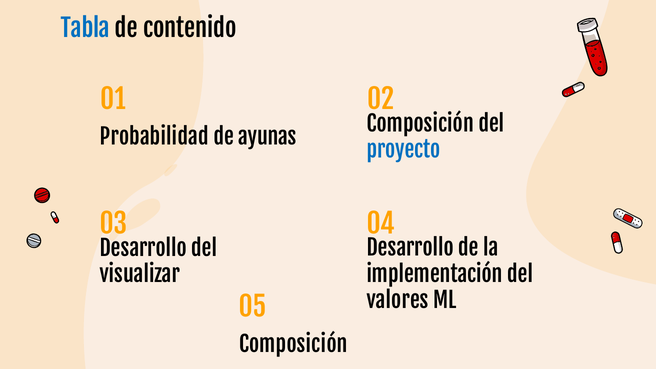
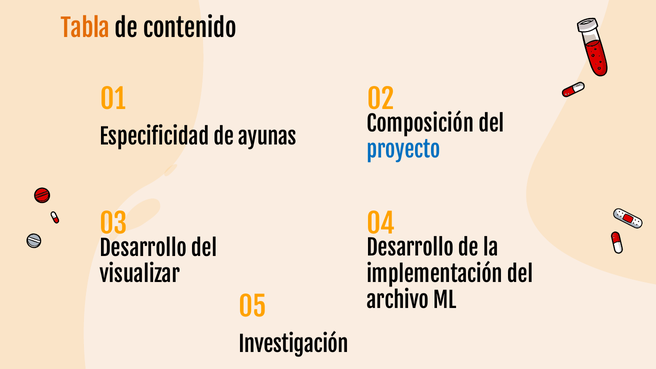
Tabla colour: blue -> orange
Probabilidad: Probabilidad -> Especificidad
valores: valores -> archivo
Composición at (293, 345): Composición -> Investigación
